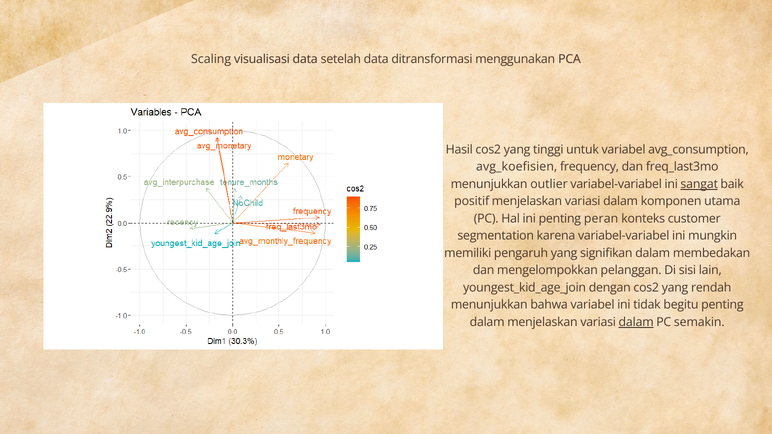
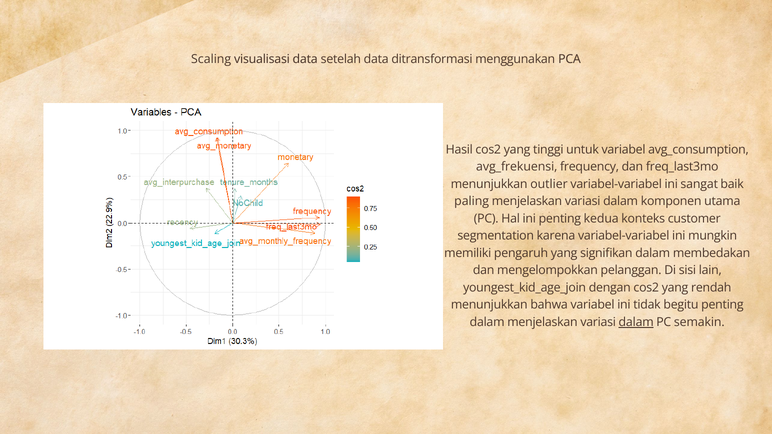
avg_koefisien: avg_koefisien -> avg_frekuensi
sangat underline: present -> none
positif: positif -> paling
peran: peran -> kedua
